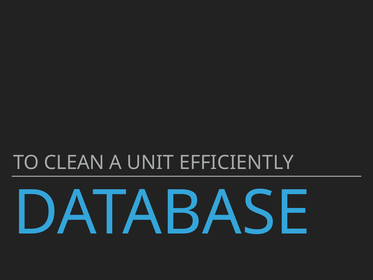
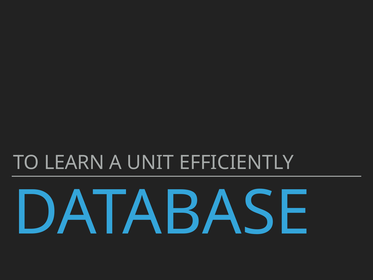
CLEAN: CLEAN -> LEARN
